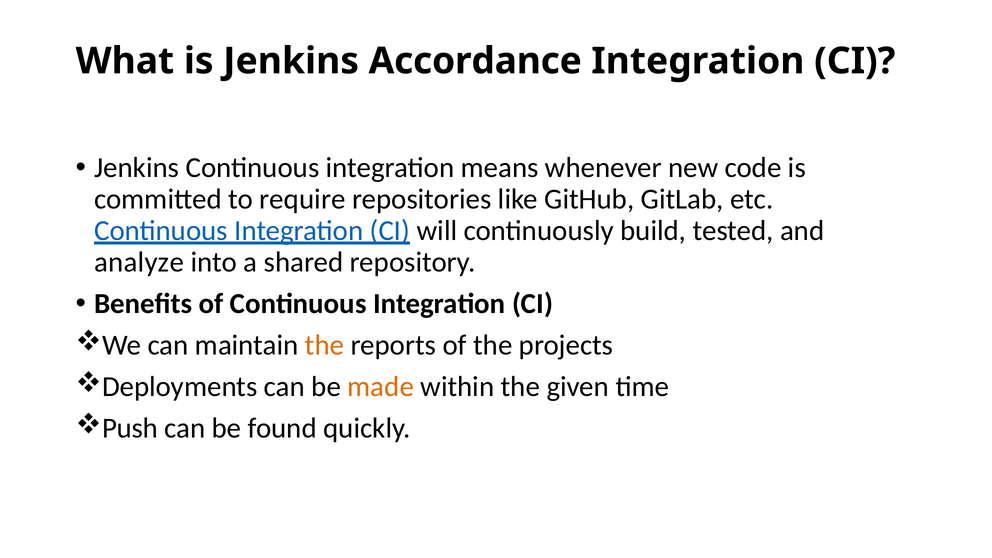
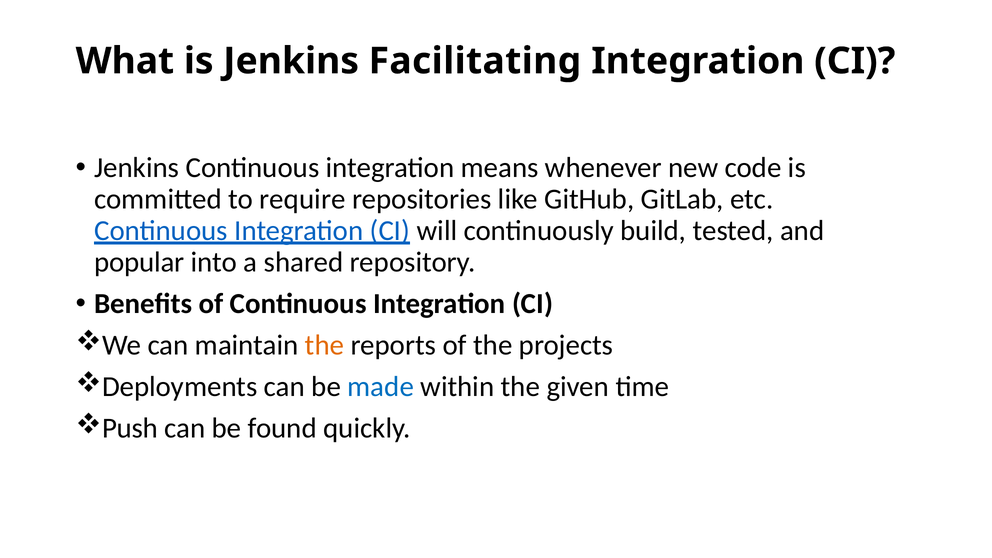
Accordance: Accordance -> Facilitating
analyze: analyze -> popular
made colour: orange -> blue
